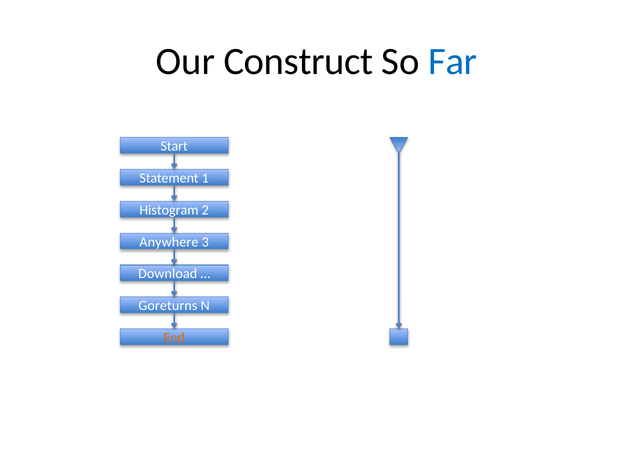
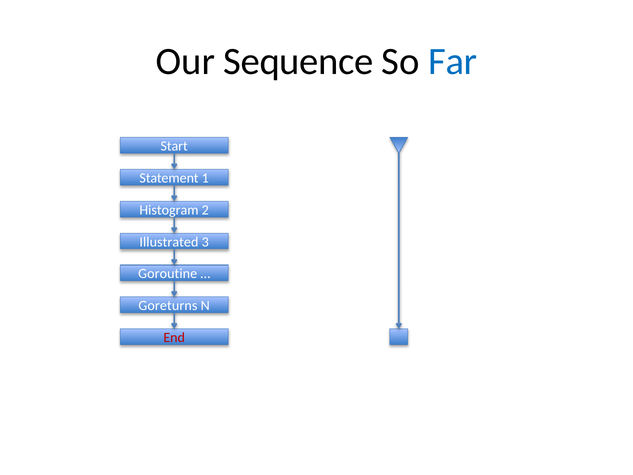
Construct: Construct -> Sequence
Anywhere: Anywhere -> Illustrated
Download: Download -> Goroutine
End colour: orange -> red
